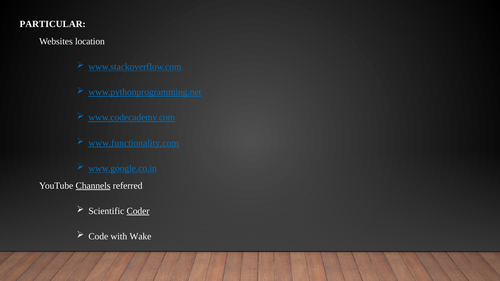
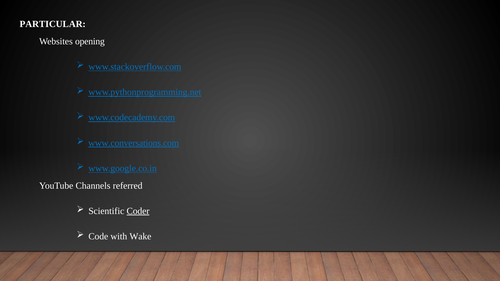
location: location -> opening
www.functionality.com: www.functionality.com -> www.conversations.com
Channels underline: present -> none
